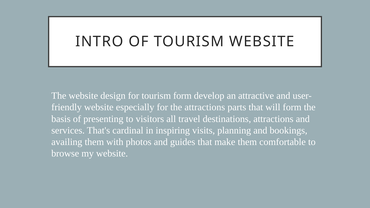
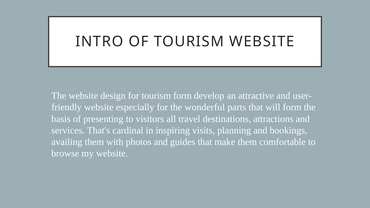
the attractions: attractions -> wonderful
